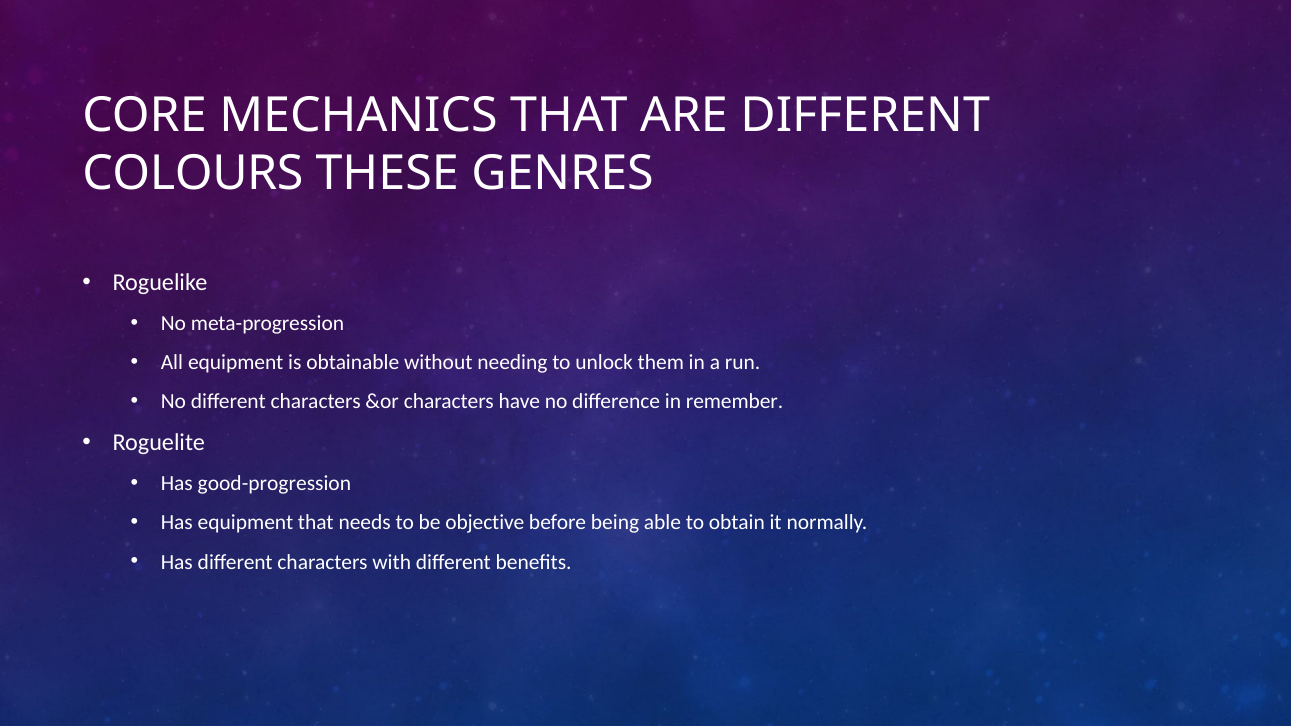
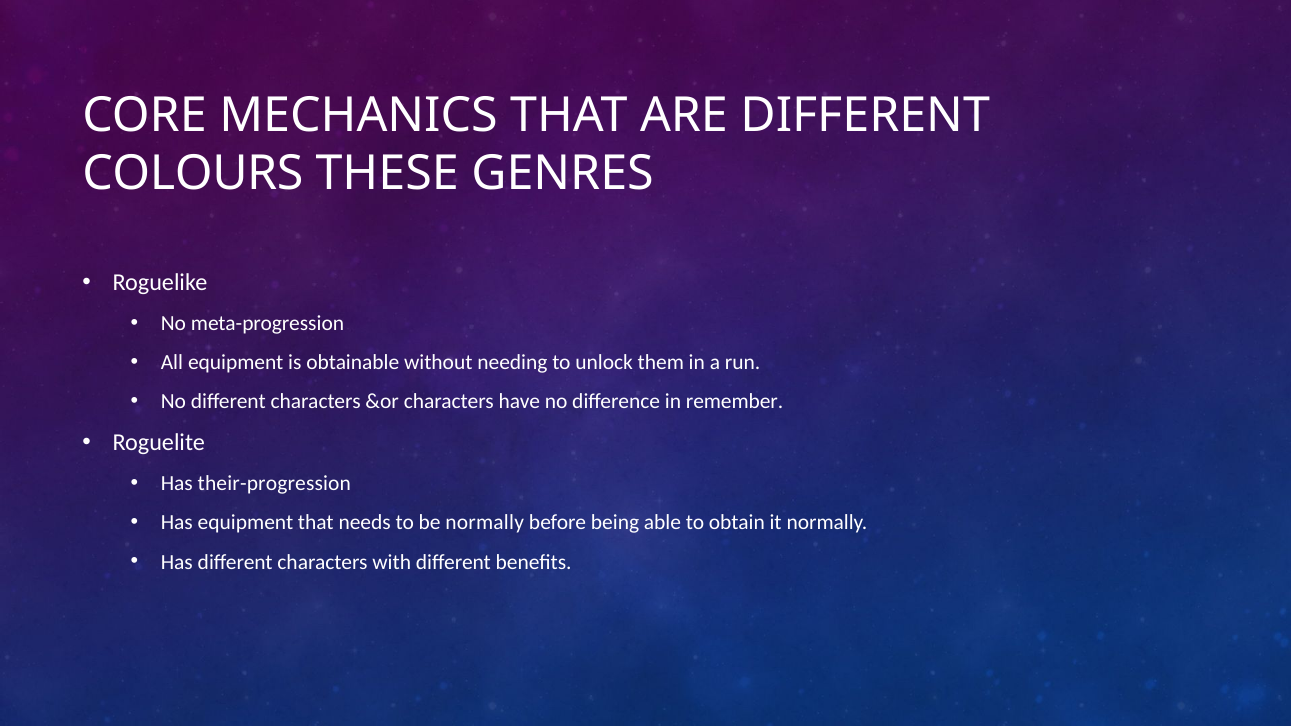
good-progression: good-progression -> their-progression
be objective: objective -> normally
